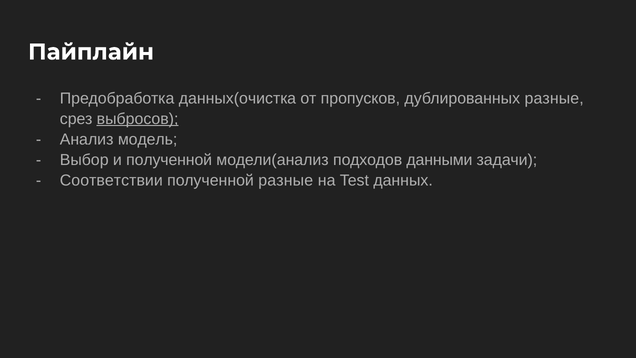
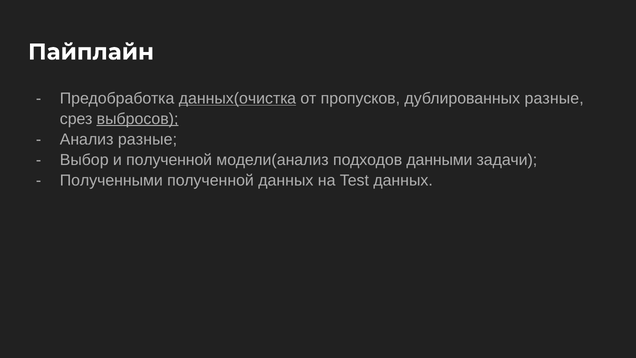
данных(очистка underline: none -> present
Анализ модель: модель -> разные
Соответствии: Соответствии -> Полученными
полученной разные: разные -> данных
